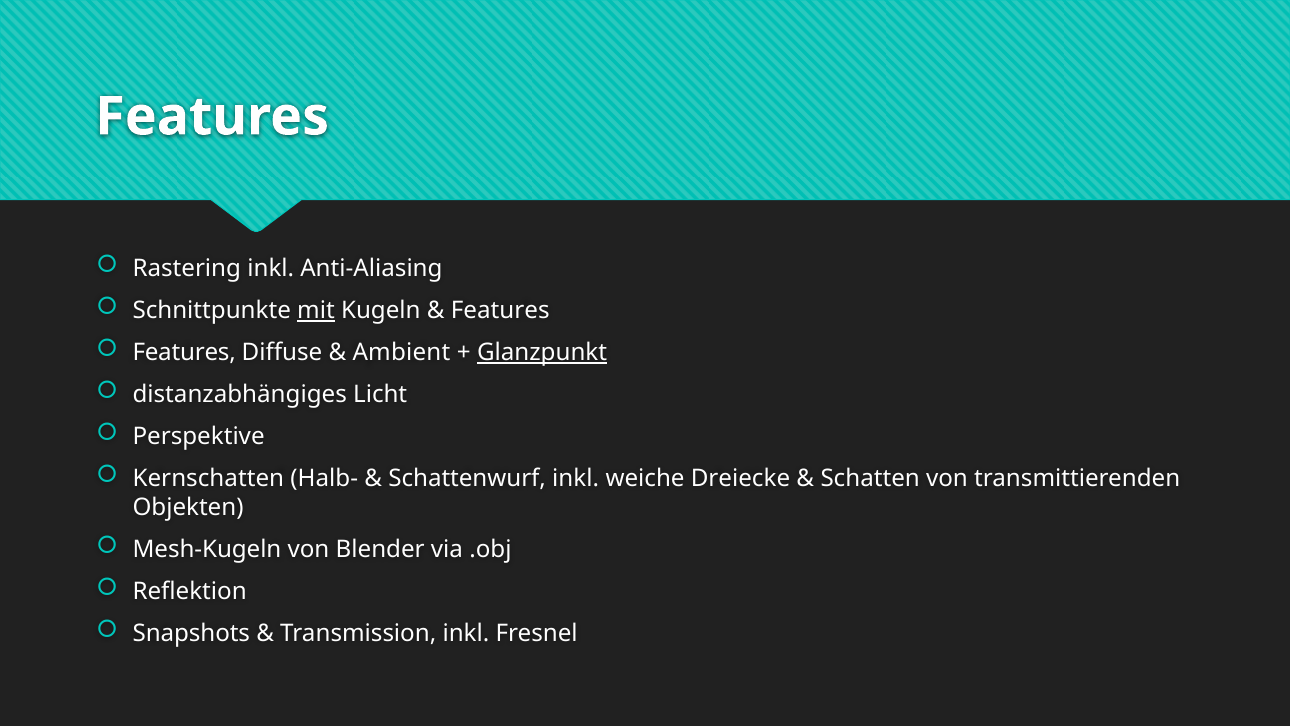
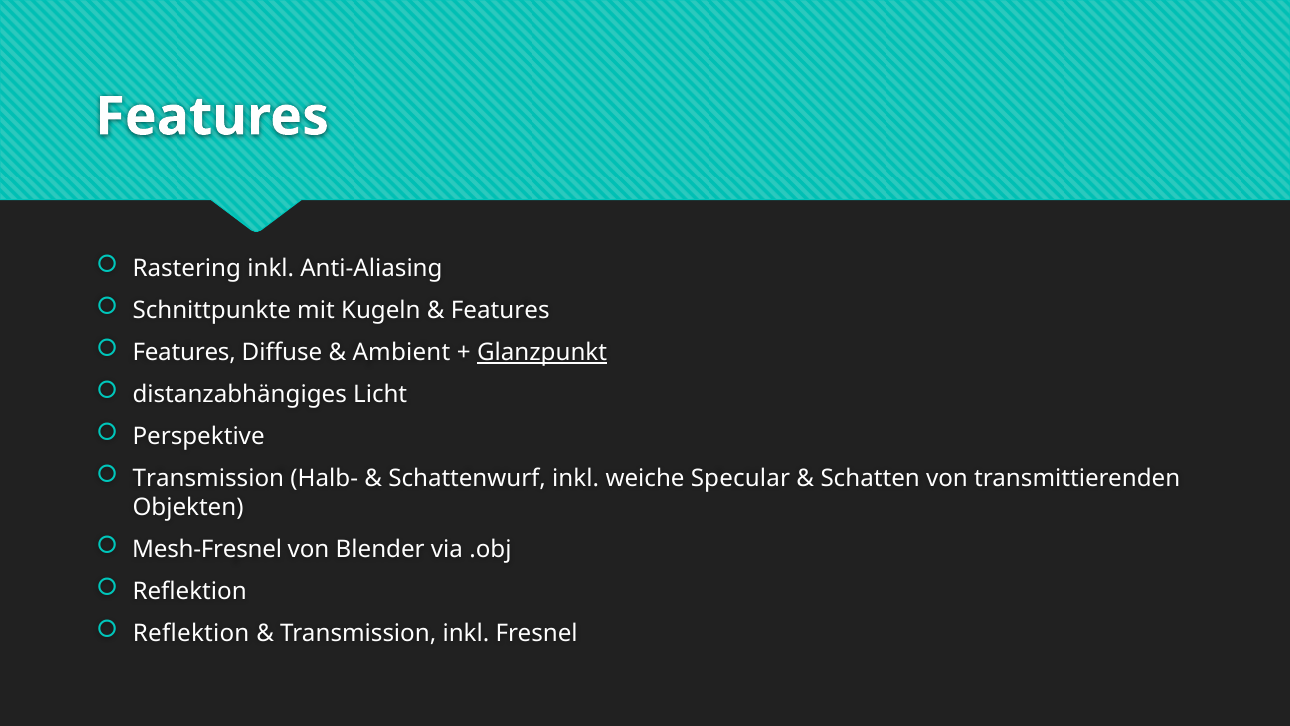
mit underline: present -> none
Kernschatten at (208, 478): Kernschatten -> Transmission
Dreiecke: Dreiecke -> Specular
Mesh-Kugeln: Mesh-Kugeln -> Mesh-Fresnel
Snapshots at (191, 633): Snapshots -> Reflektion
